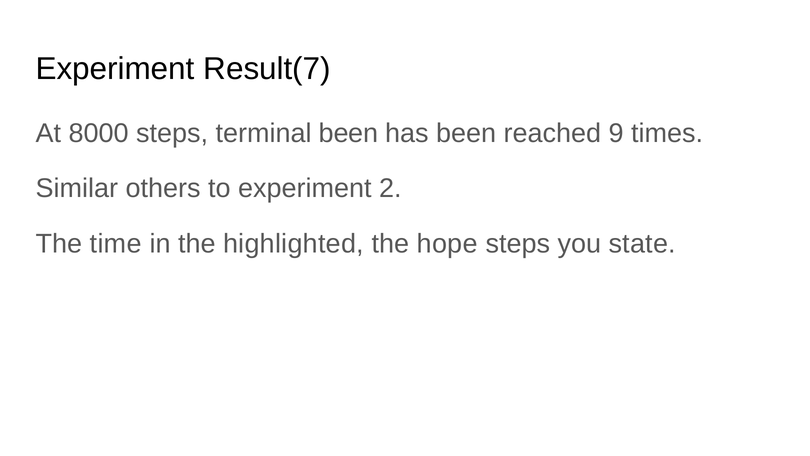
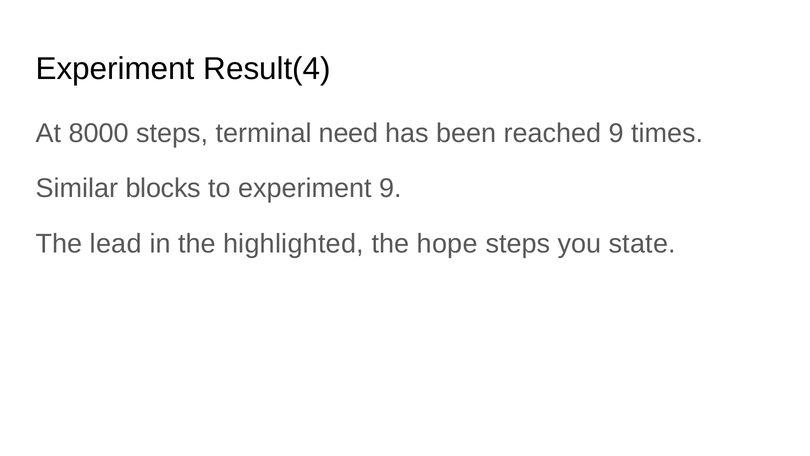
Result(7: Result(7 -> Result(4
terminal been: been -> need
others: others -> blocks
experiment 2: 2 -> 9
time: time -> lead
